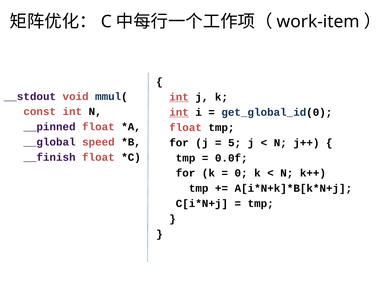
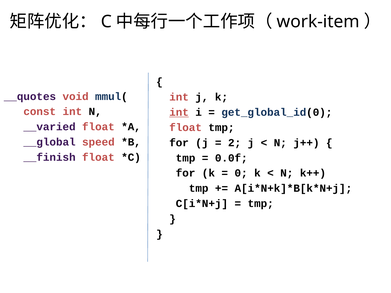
__stdout: __stdout -> __quotes
int at (179, 97) underline: present -> none
__pinned: __pinned -> __varied
5: 5 -> 2
